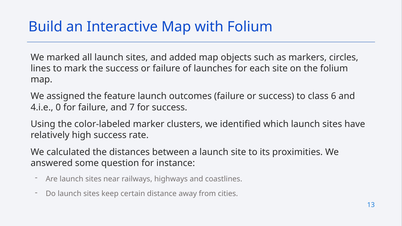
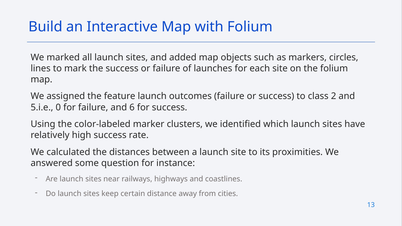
6: 6 -> 2
4.i.e: 4.i.e -> 5.i.e
7: 7 -> 6
